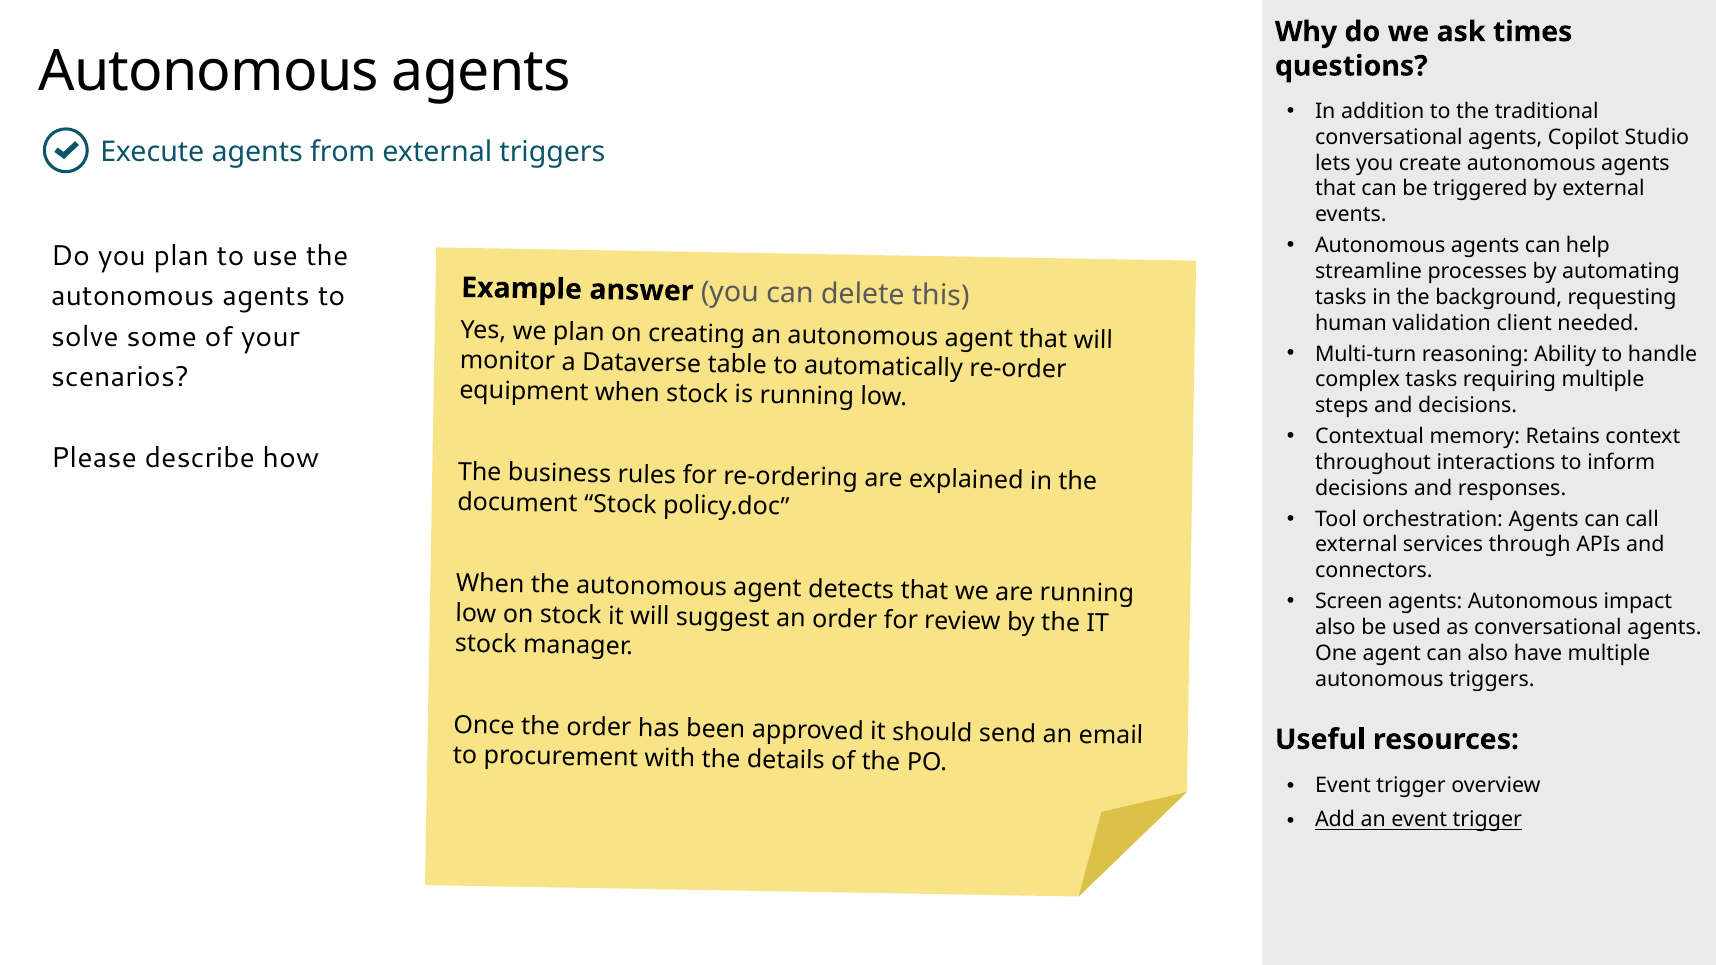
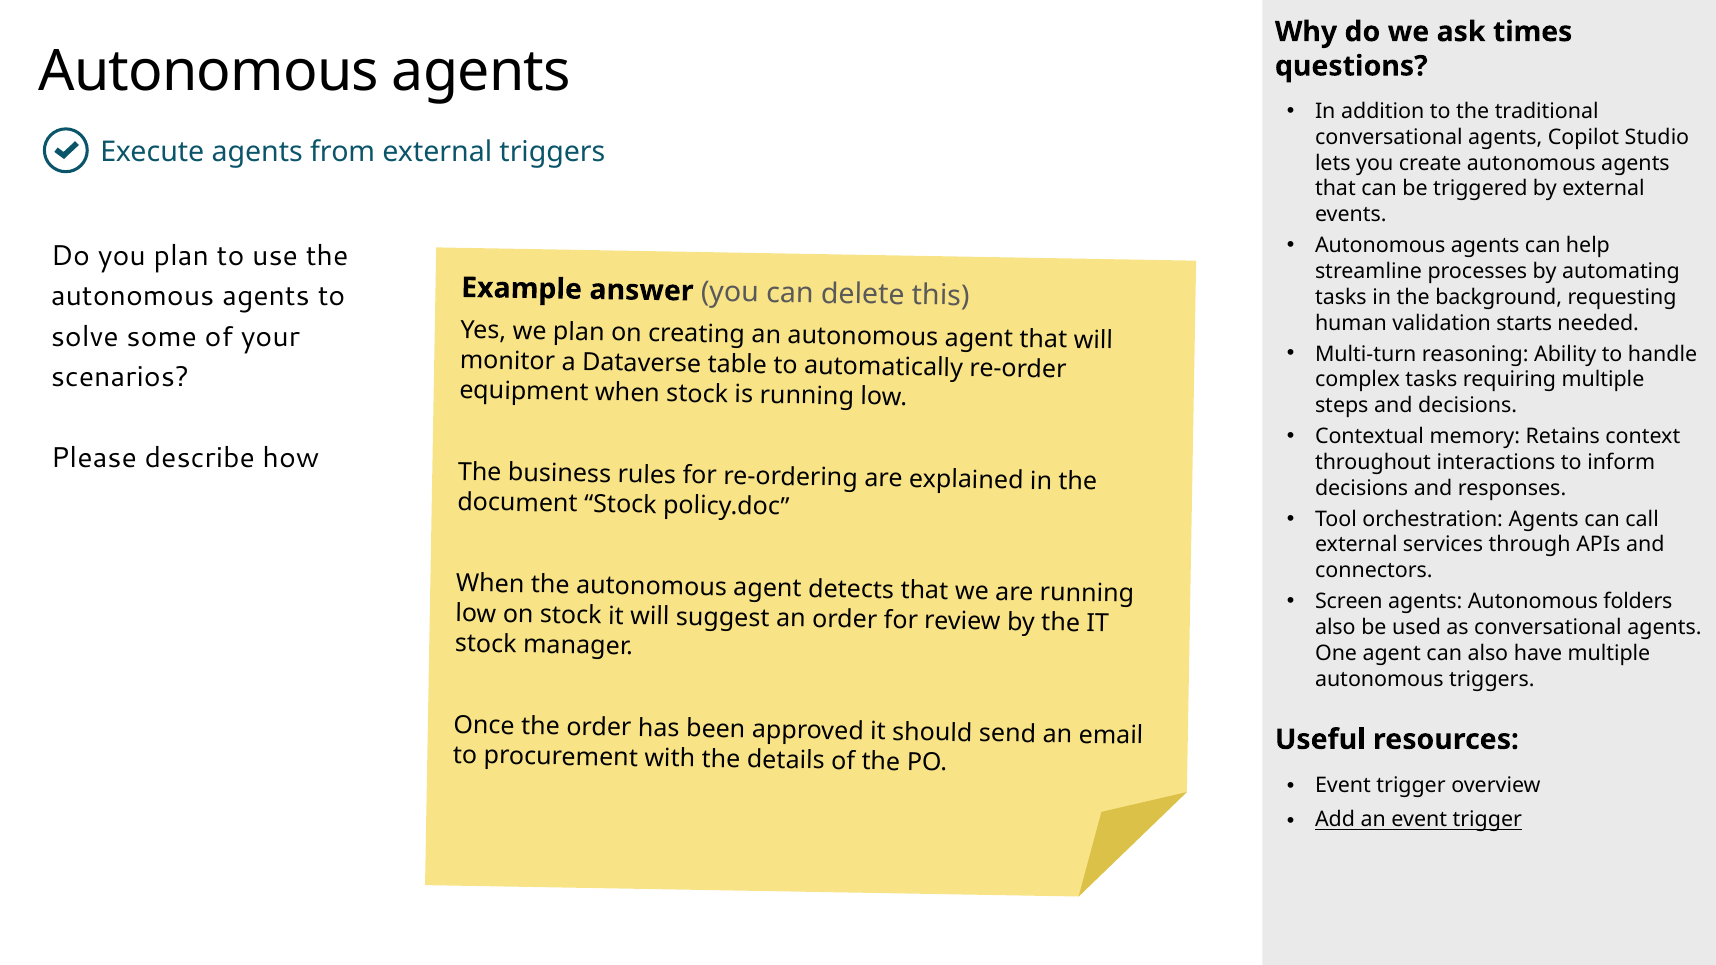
client: client -> starts
impact: impact -> folders
